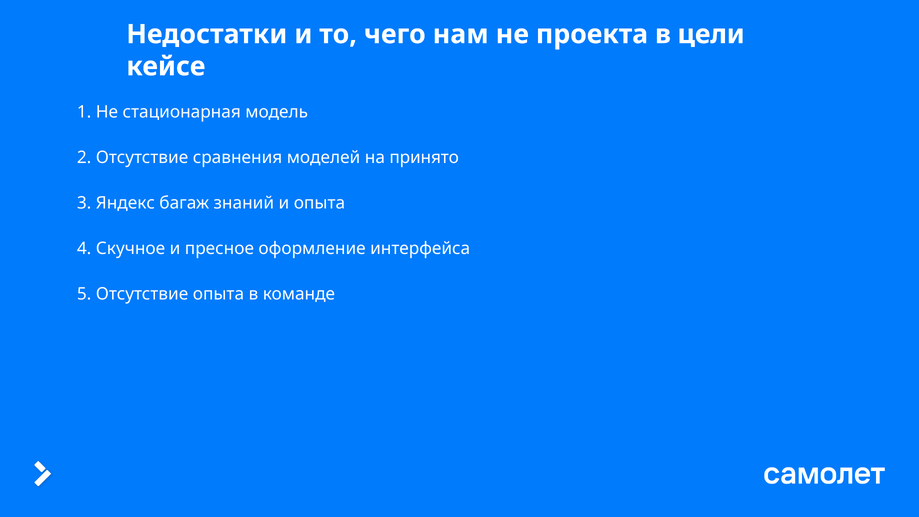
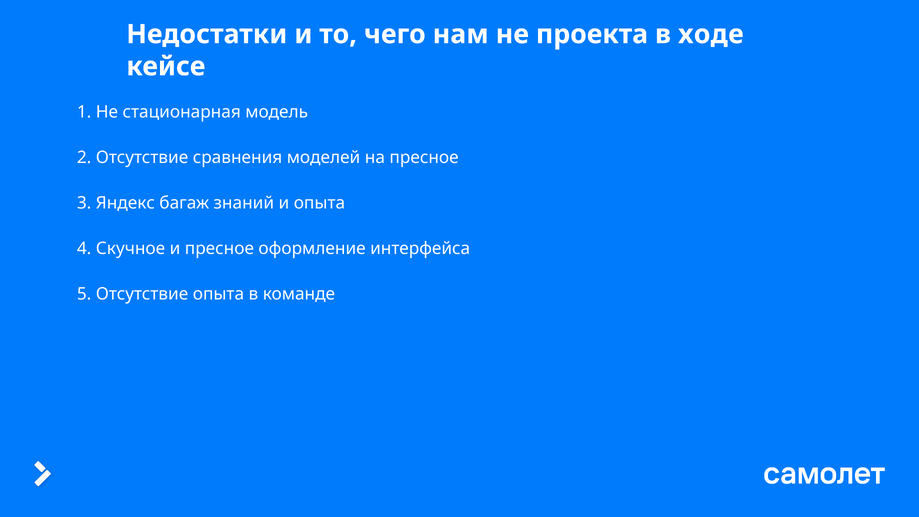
цели: цели -> ходе
на принято: принято -> пресное
